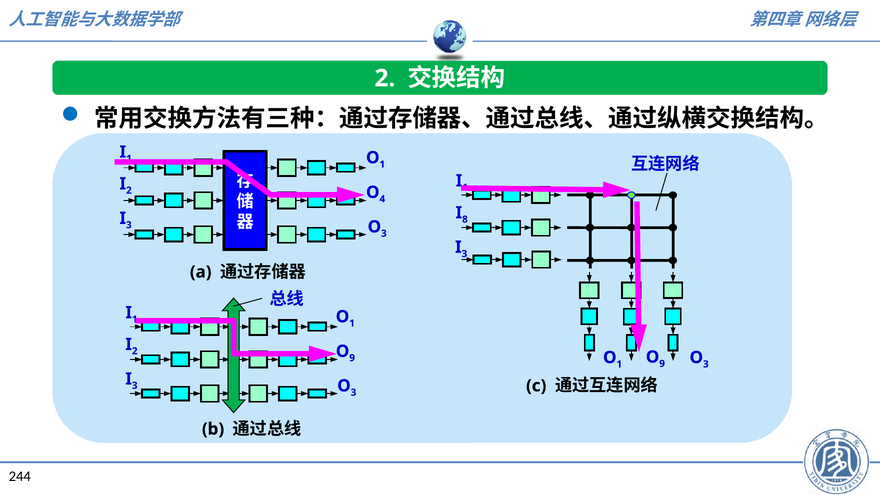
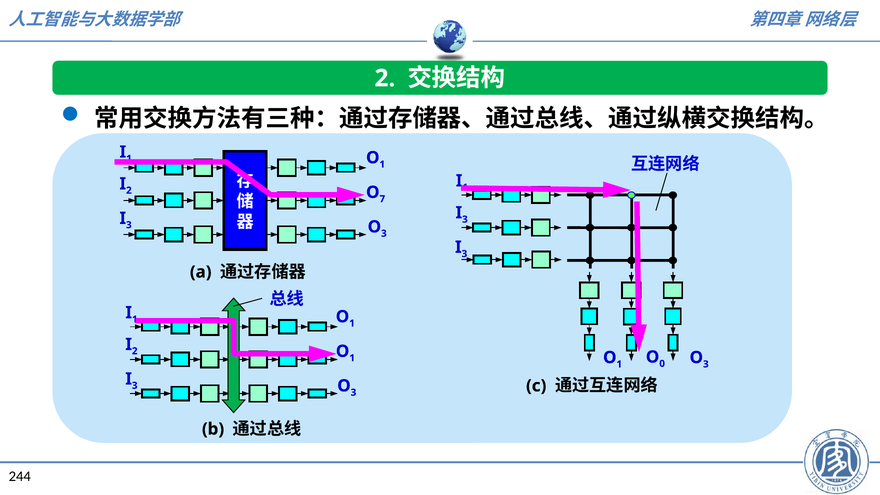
4: 4 -> 7
8 at (465, 219): 8 -> 3
9 at (352, 358): 9 -> 1
9 at (662, 364): 9 -> 0
